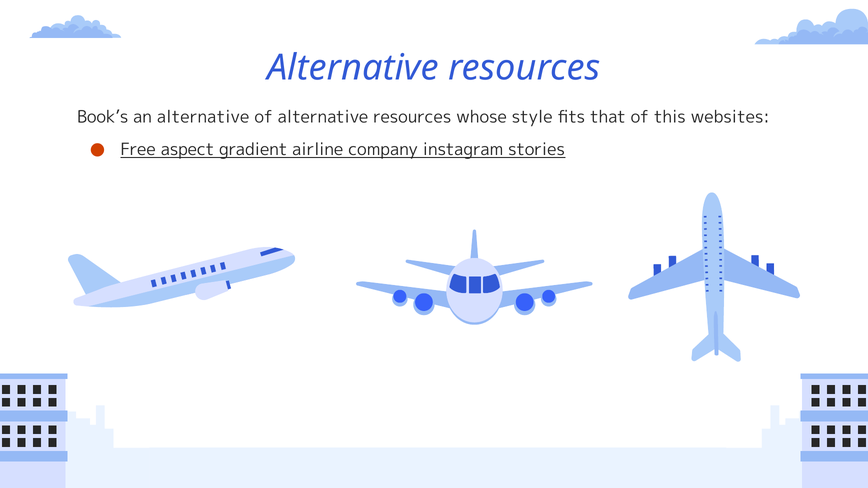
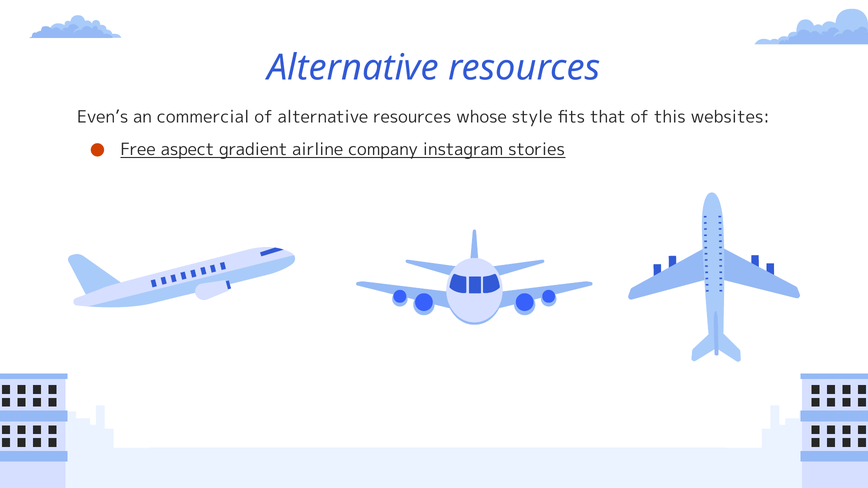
Book’s: Book’s -> Even’s
an alternative: alternative -> commercial
